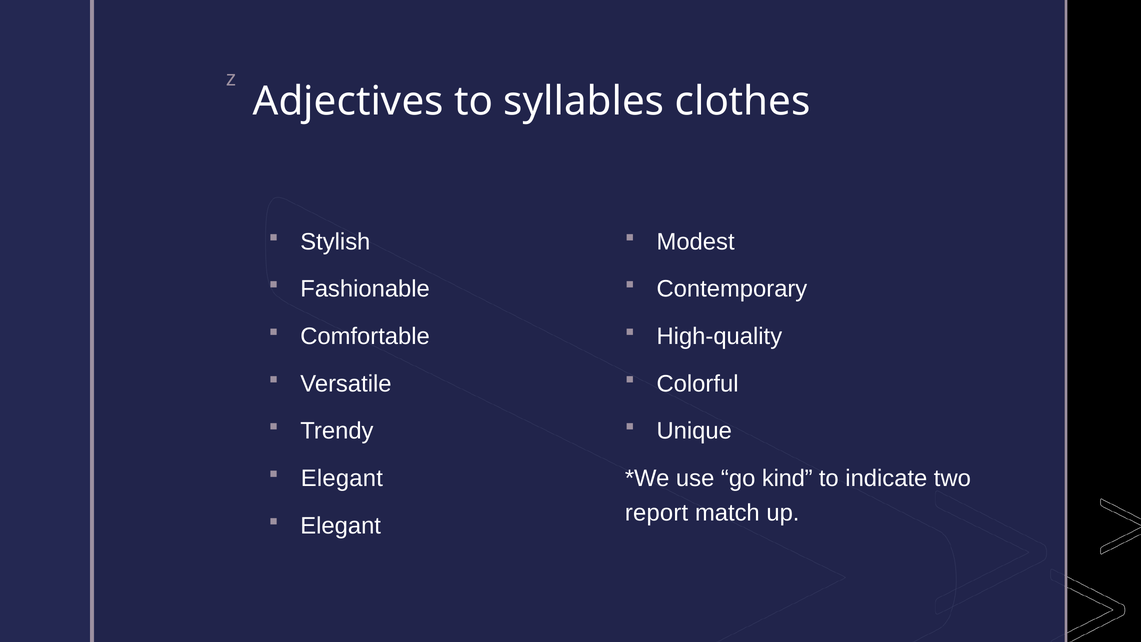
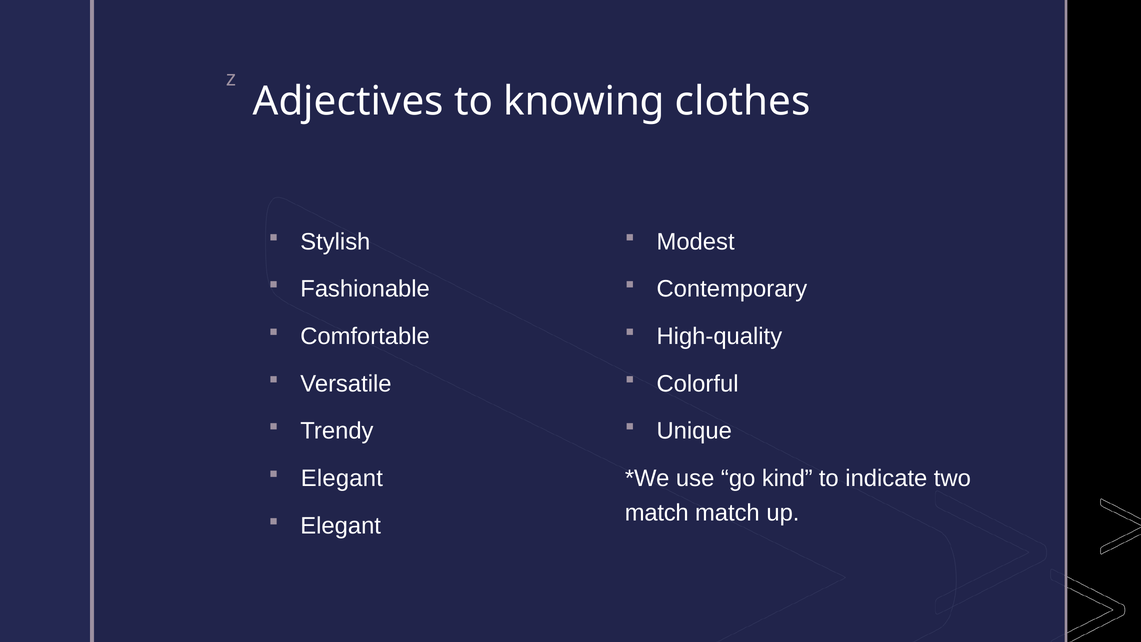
syllables: syllables -> knowing
report at (657, 513): report -> match
